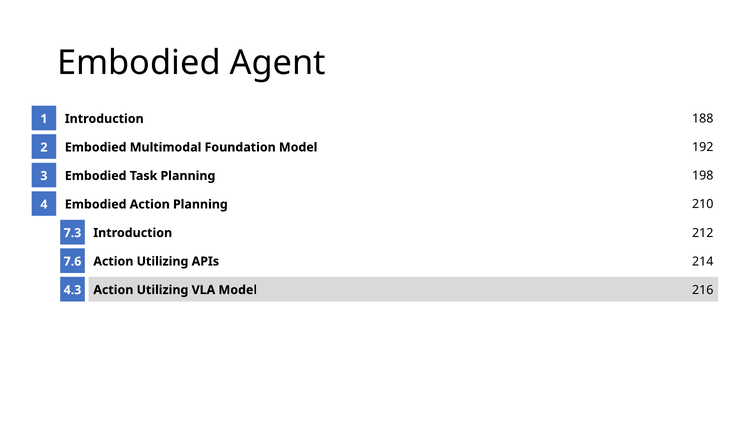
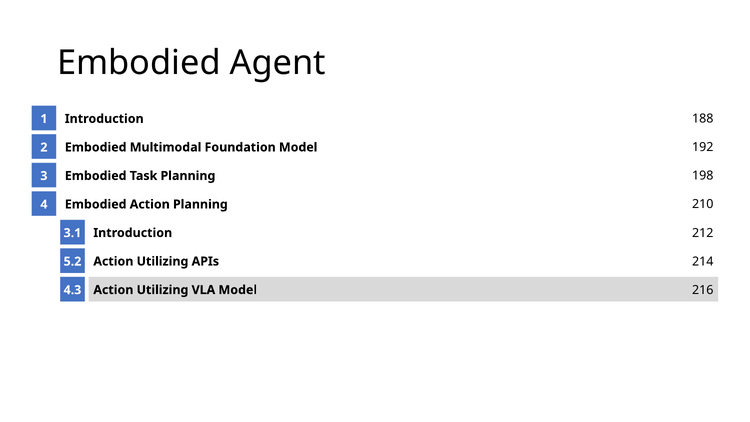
7.3: 7.3 -> 3.1
7.6: 7.6 -> 5.2
